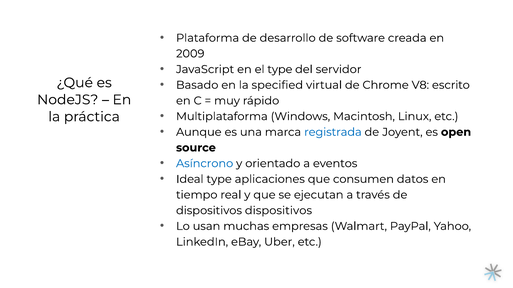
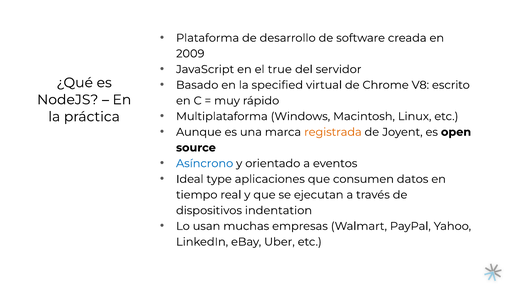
el type: type -> true
registrada colour: blue -> orange
dispositivos dispositivos: dispositivos -> indentation
